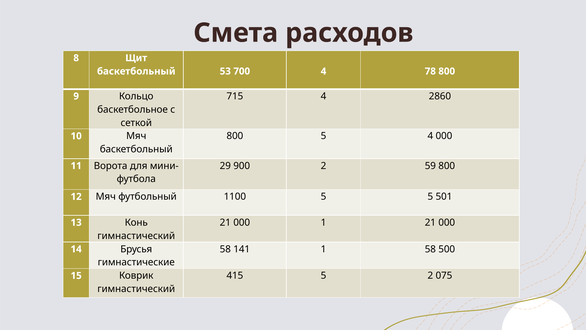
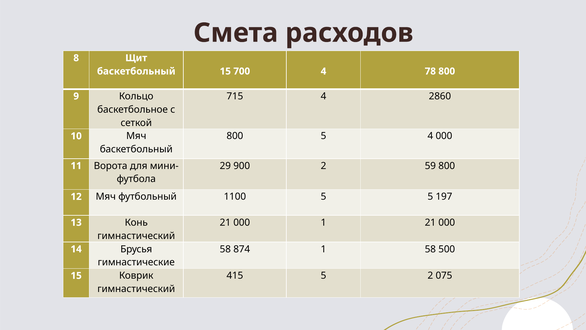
баскетбольный 53: 53 -> 15
501: 501 -> 197
141: 141 -> 874
